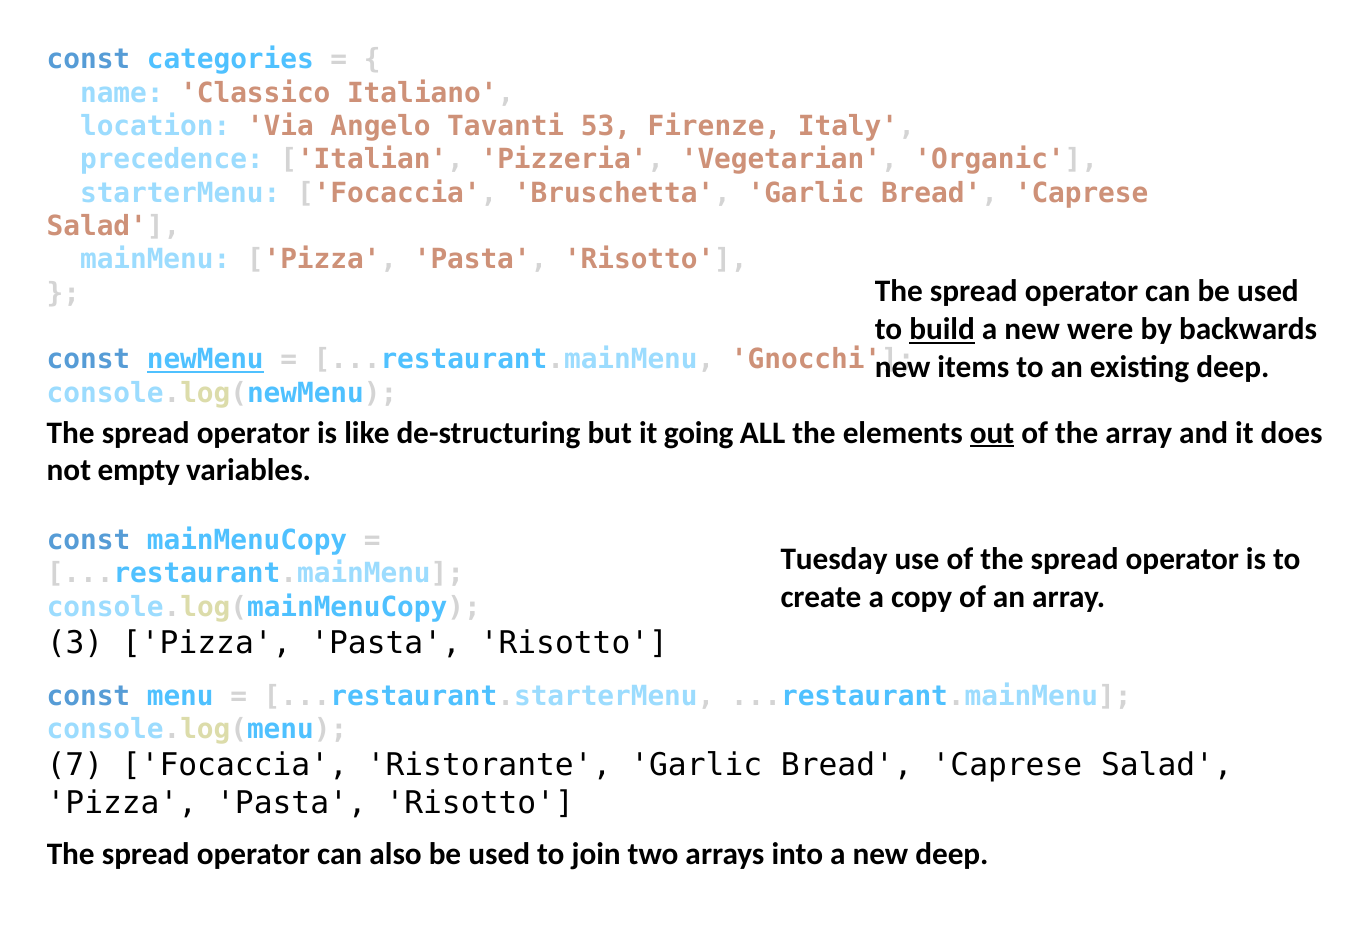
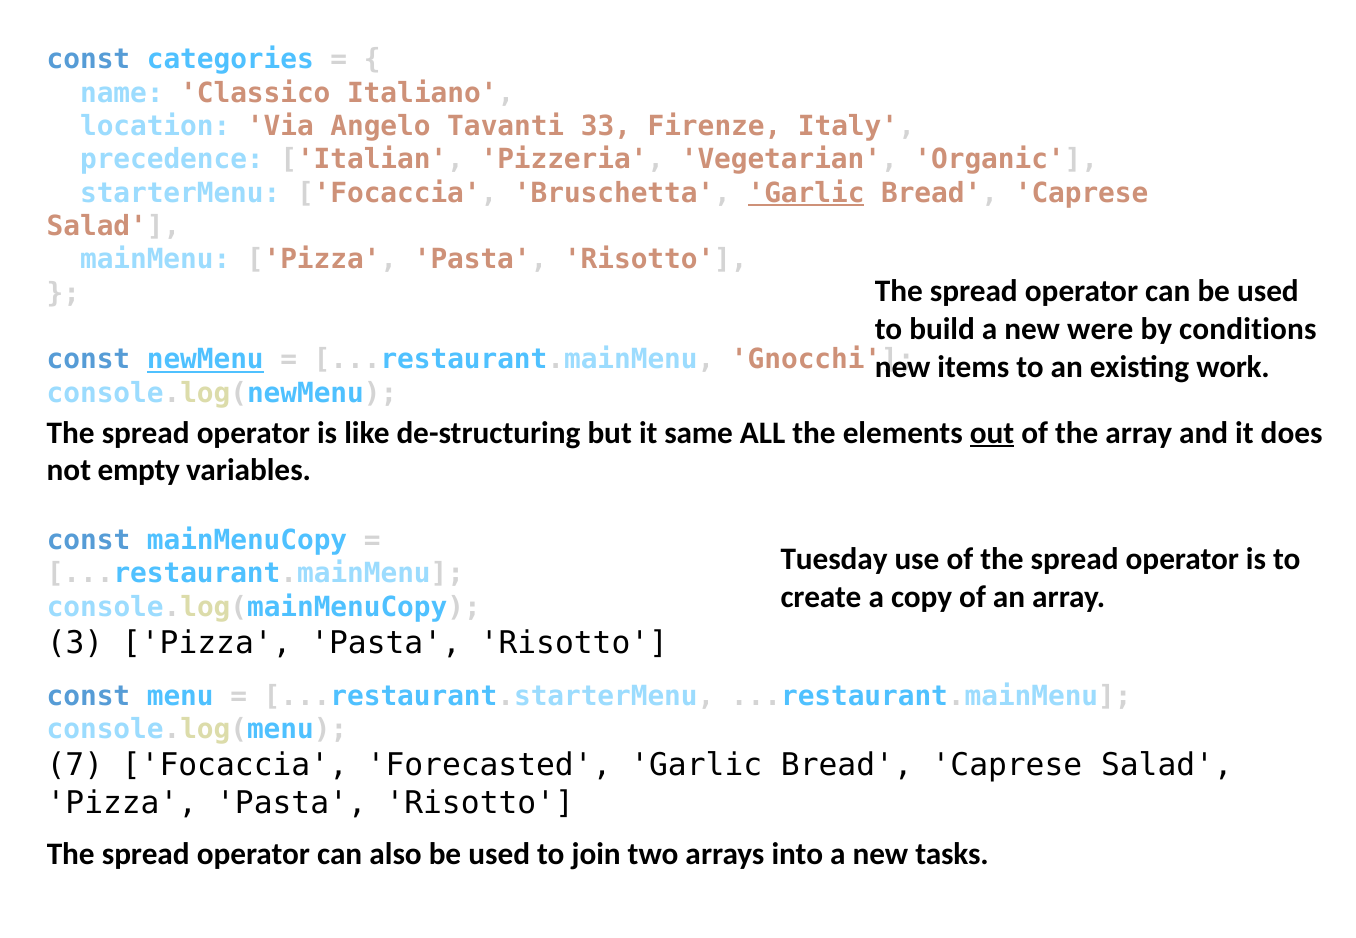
53: 53 -> 33
Garlic at (806, 193) underline: none -> present
build underline: present -> none
backwards: backwards -> conditions
existing deep: deep -> work
going: going -> same
Ristorante: Ristorante -> Forecasted
new deep: deep -> tasks
